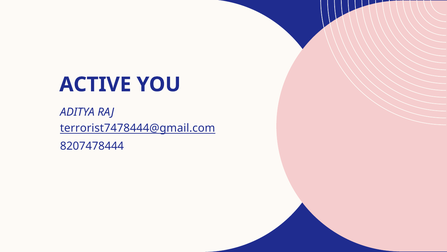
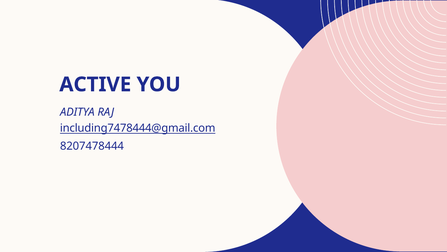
terrorist7478444@gmail.com: terrorist7478444@gmail.com -> including7478444@gmail.com
